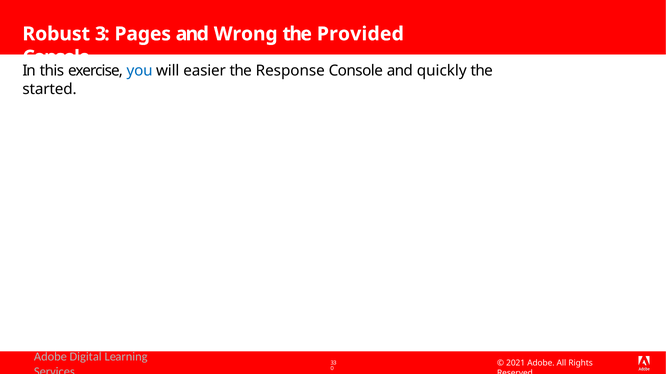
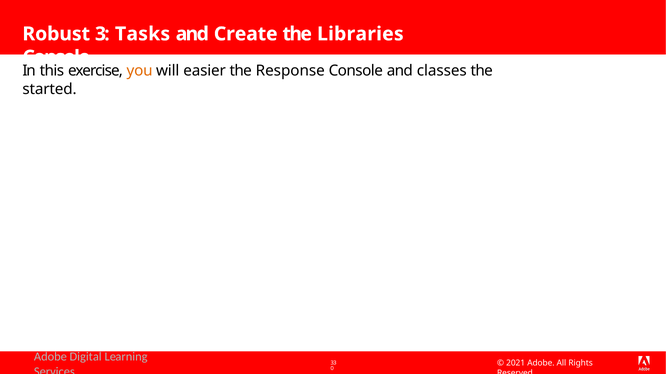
Pages: Pages -> Tasks
Wrong: Wrong -> Create
Provided: Provided -> Libraries
you colour: blue -> orange
quickly: quickly -> classes
